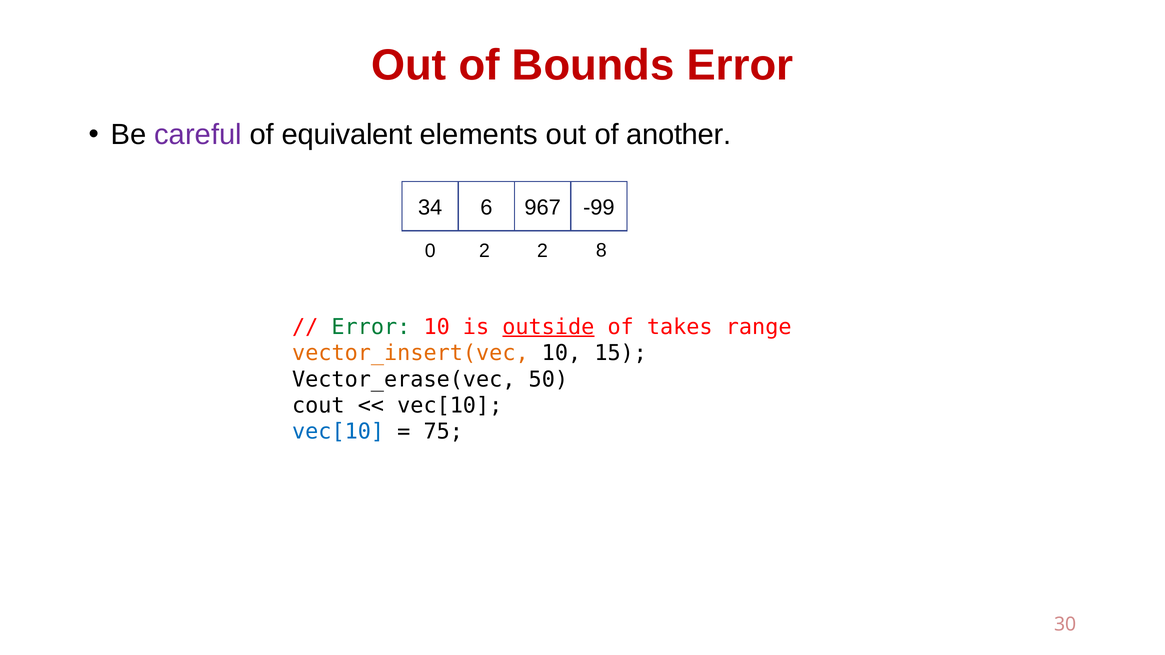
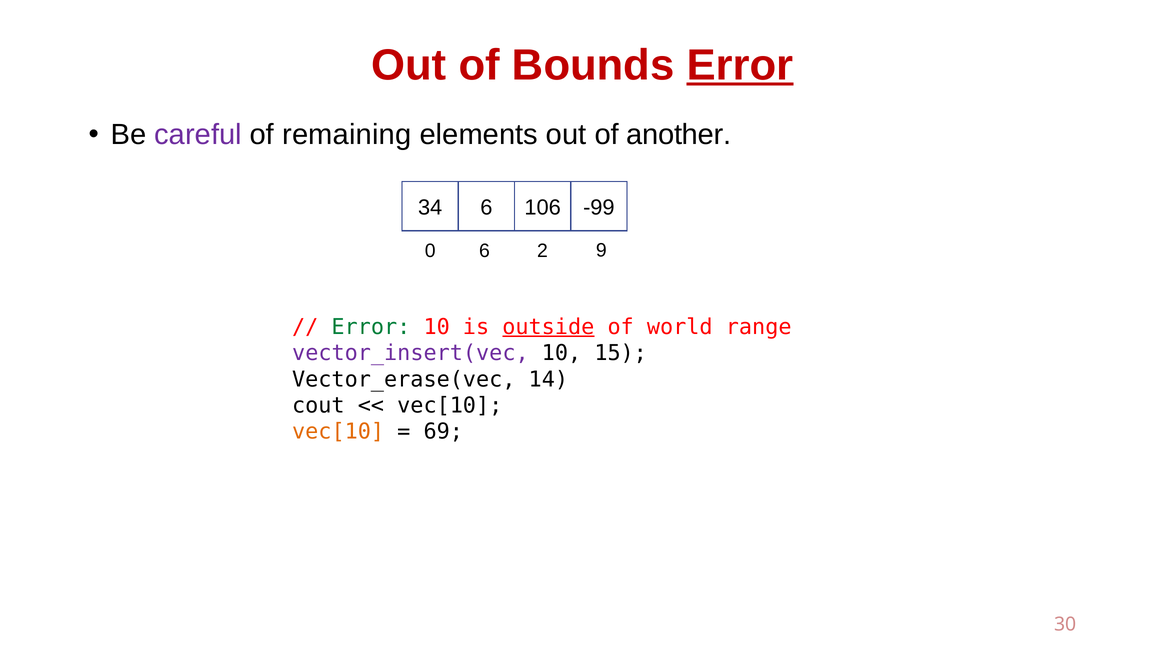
Error at (740, 65) underline: none -> present
equivalent: equivalent -> remaining
967: 967 -> 106
0 2: 2 -> 6
8: 8 -> 9
takes: takes -> world
vector_insert(vec colour: orange -> purple
50: 50 -> 14
vec[10 at (338, 432) colour: blue -> orange
75: 75 -> 69
